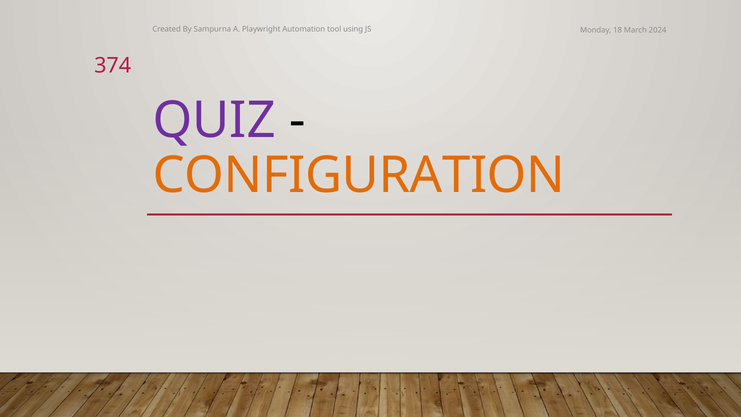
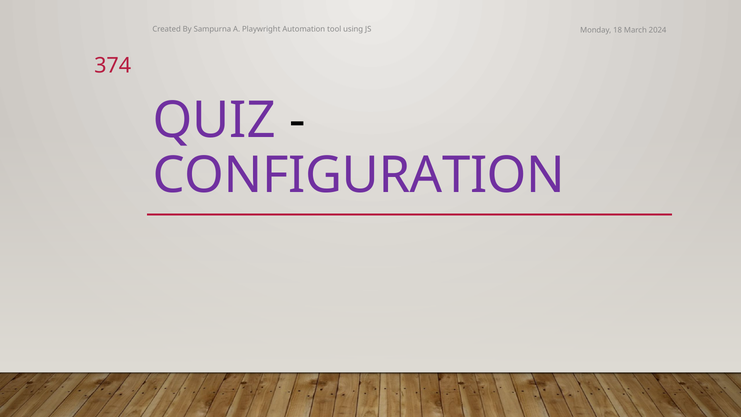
CONFIGURATION colour: orange -> purple
